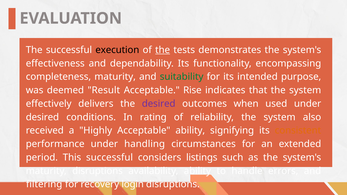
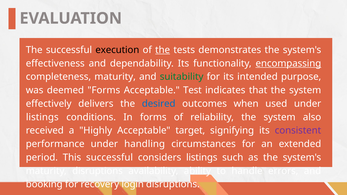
encompassing underline: none -> present
deemed Result: Result -> Forms
Rise: Rise -> Test
desired at (159, 104) colour: purple -> blue
desired at (42, 117): desired -> listings
In rating: rating -> forms
Acceptable ability: ability -> target
consistent colour: orange -> purple
filtering: filtering -> booking
